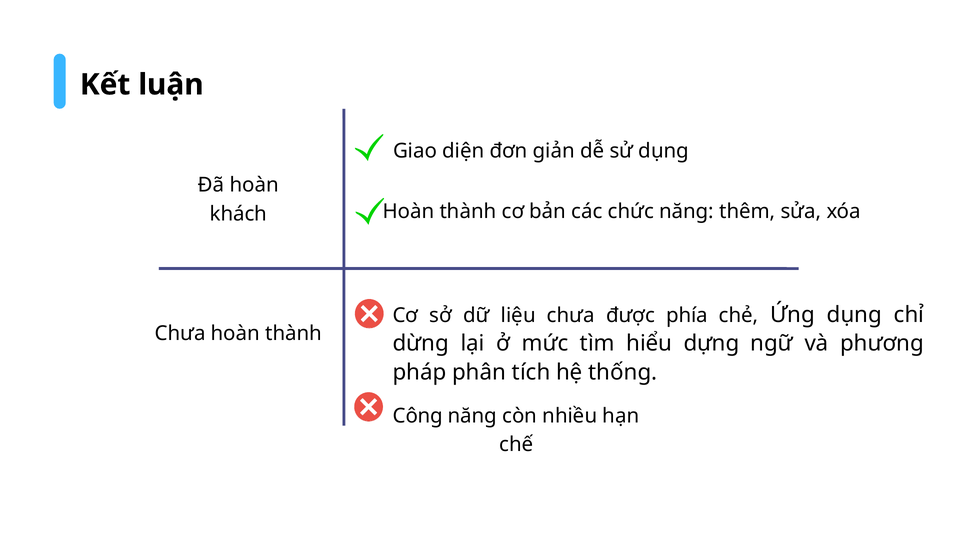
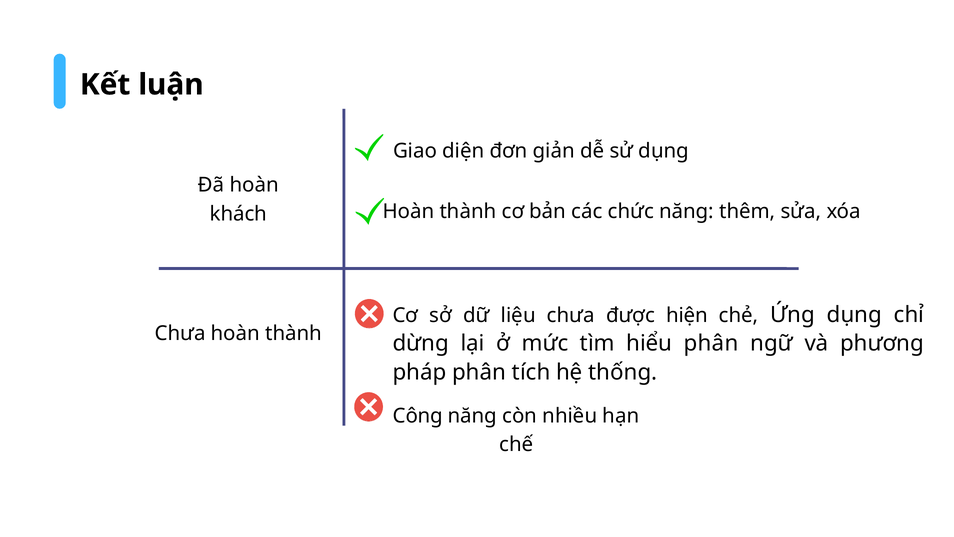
phía: phía -> hiện
hiểu dựng: dựng -> phân
